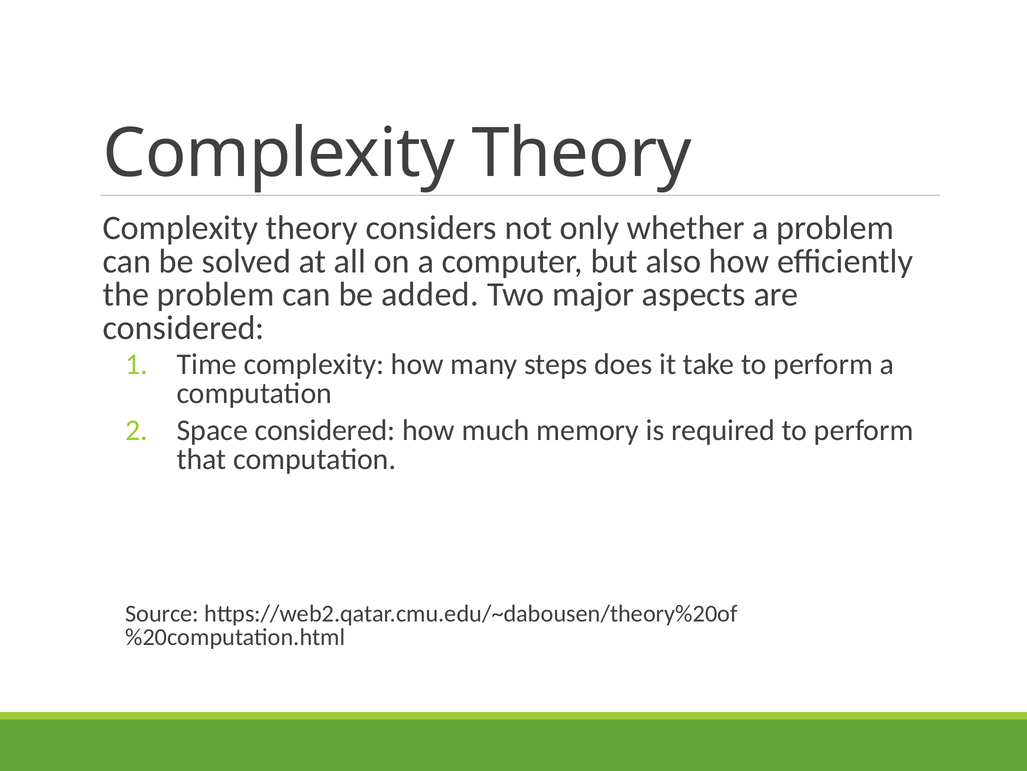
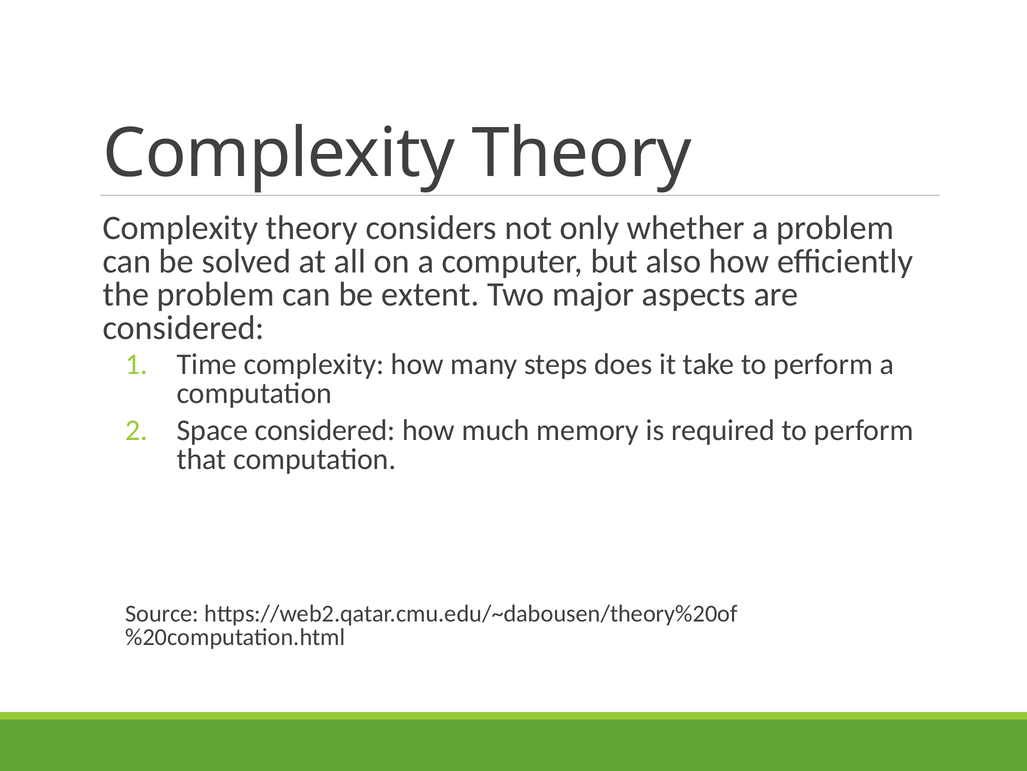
added: added -> extent
